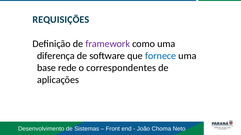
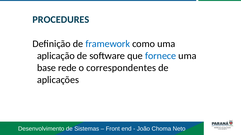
REQUISIÇÕES: REQUISIÇÕES -> PROCEDURES
framework colour: purple -> blue
diferença: diferença -> aplicação
